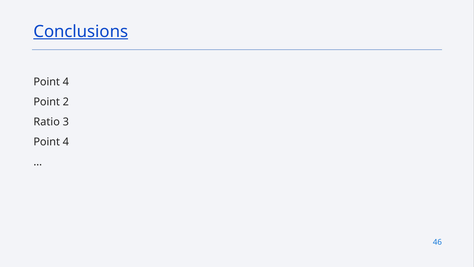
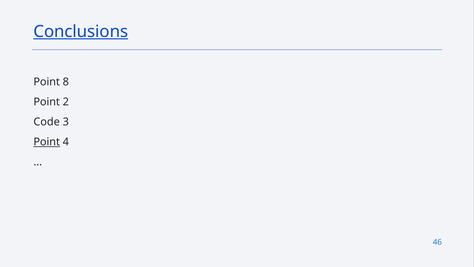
4 at (66, 82): 4 -> 8
Ratio: Ratio -> Code
Point at (47, 142) underline: none -> present
